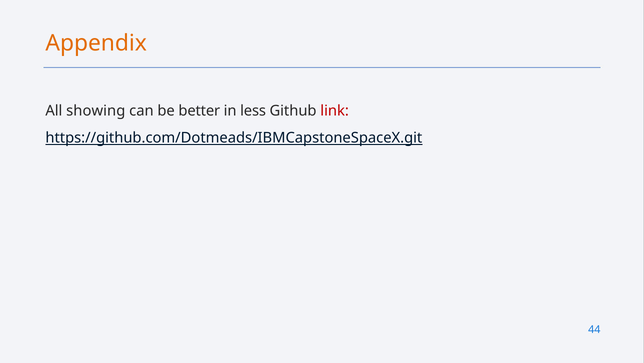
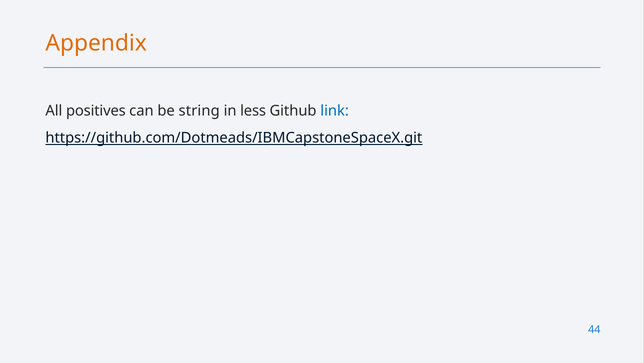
showing: showing -> positives
better: better -> string
link colour: red -> blue
